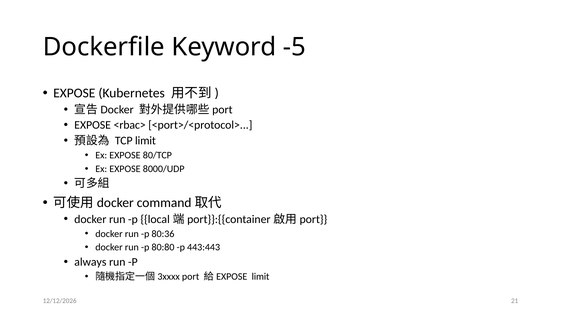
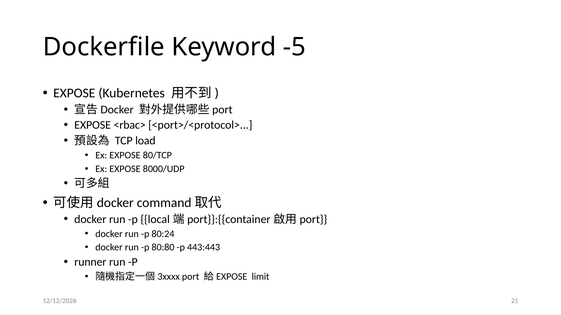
TCP limit: limit -> load
80:36: 80:36 -> 80:24
always: always -> runner
